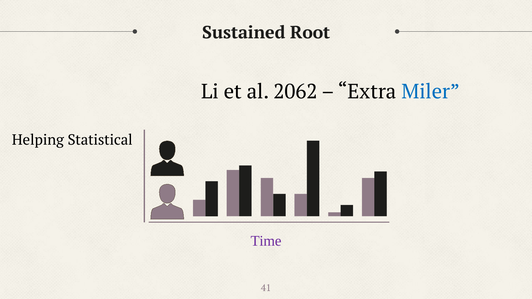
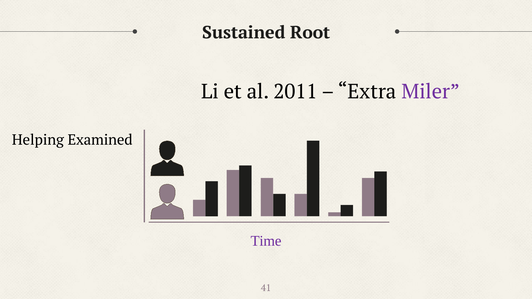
2062: 2062 -> 2011
Miler colour: blue -> purple
Statistical: Statistical -> Examined
